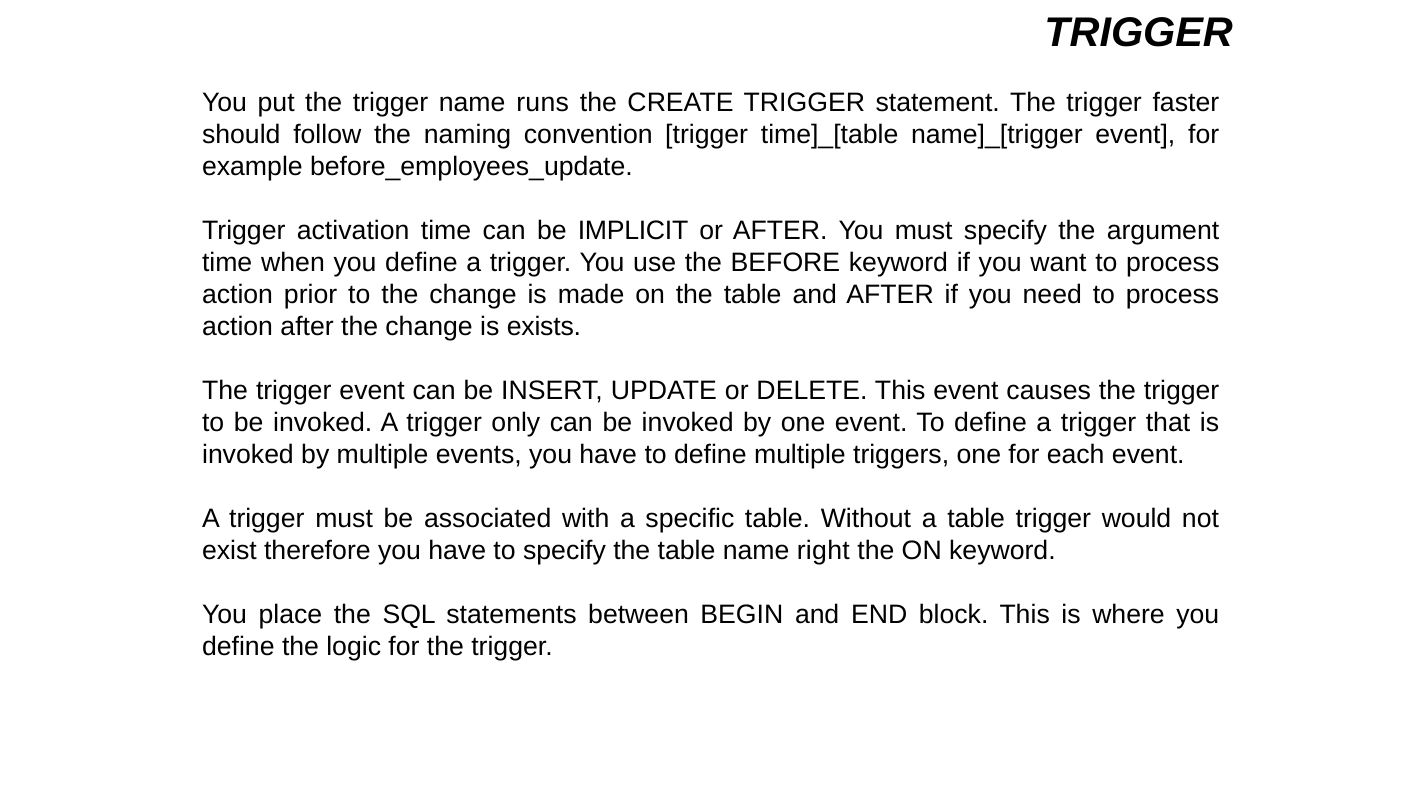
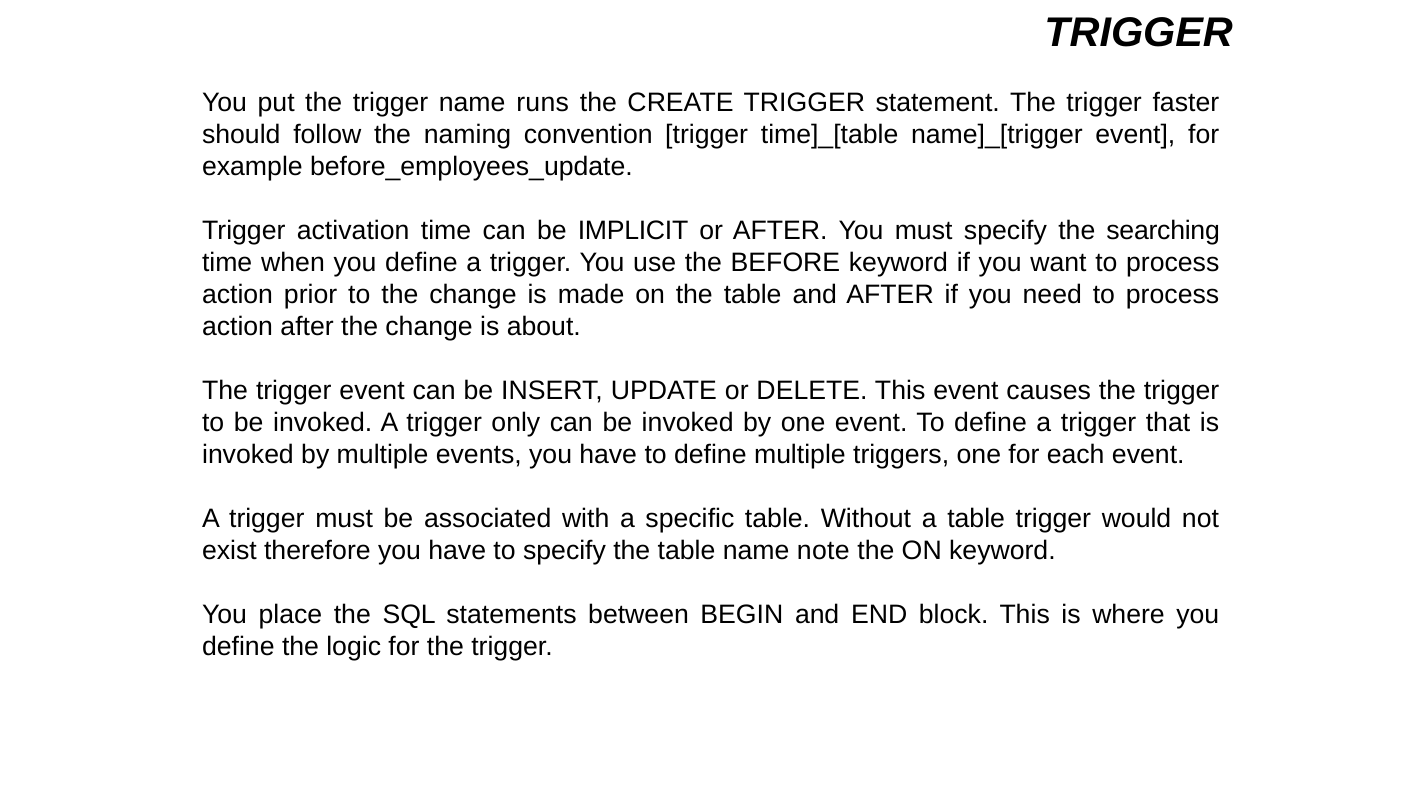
argument: argument -> searching
exists: exists -> about
right: right -> note
